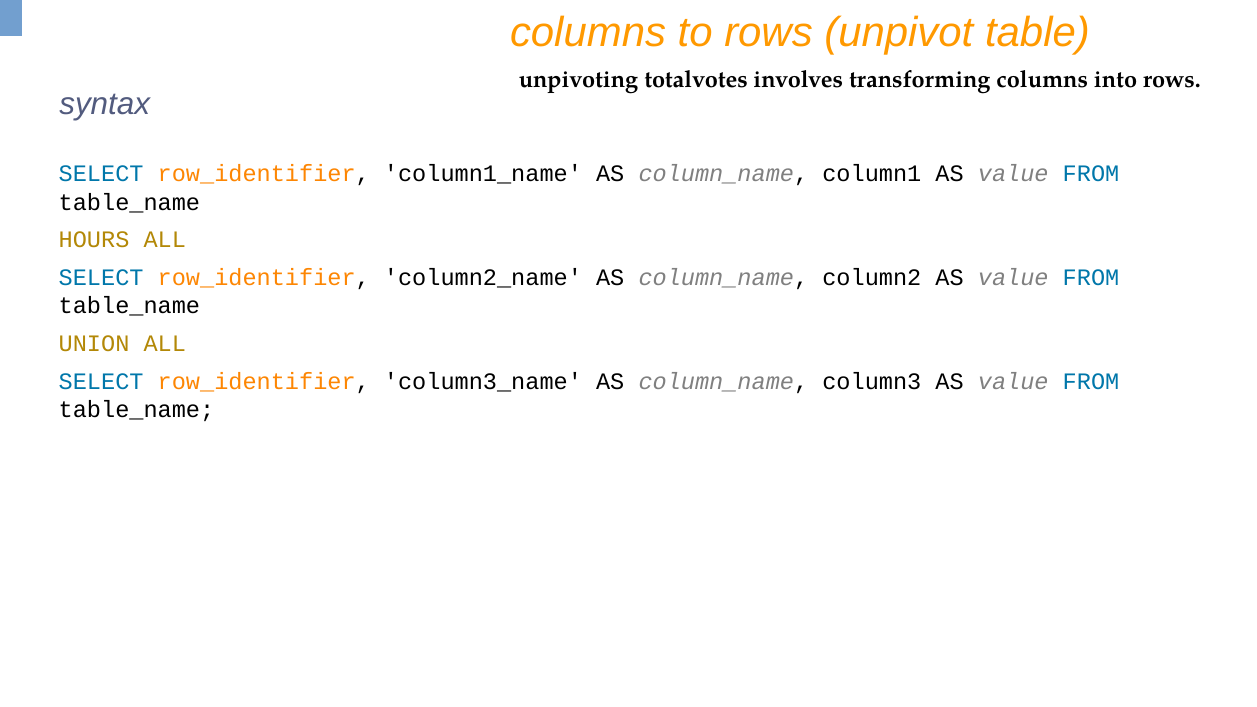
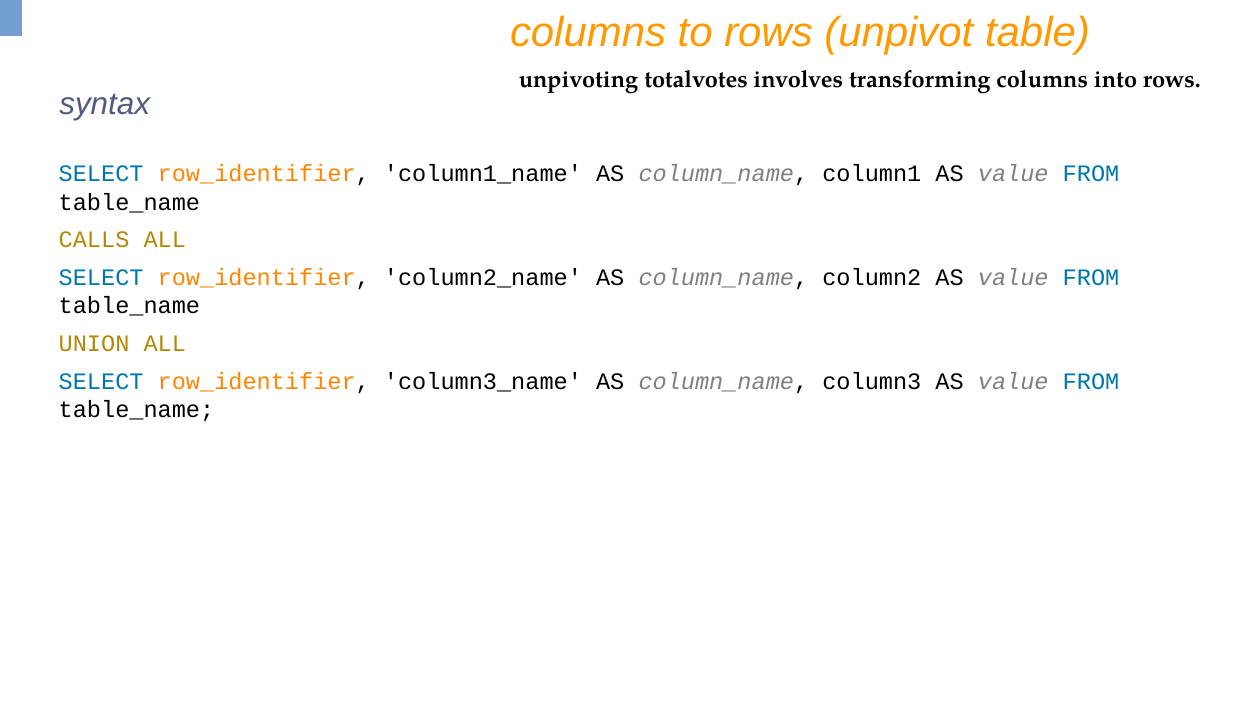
HOURS: HOURS -> CALLS
